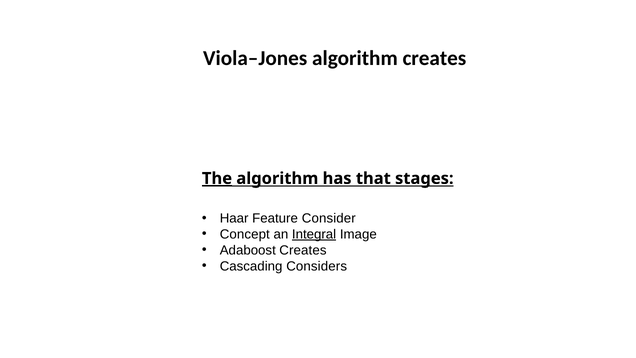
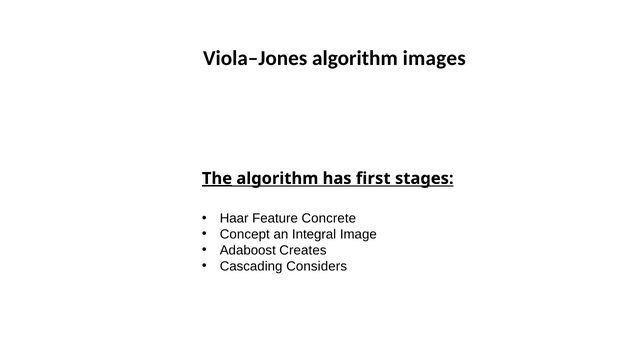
algorithm creates: creates -> images
that: that -> first
Consider: Consider -> Concrete
Integral underline: present -> none
